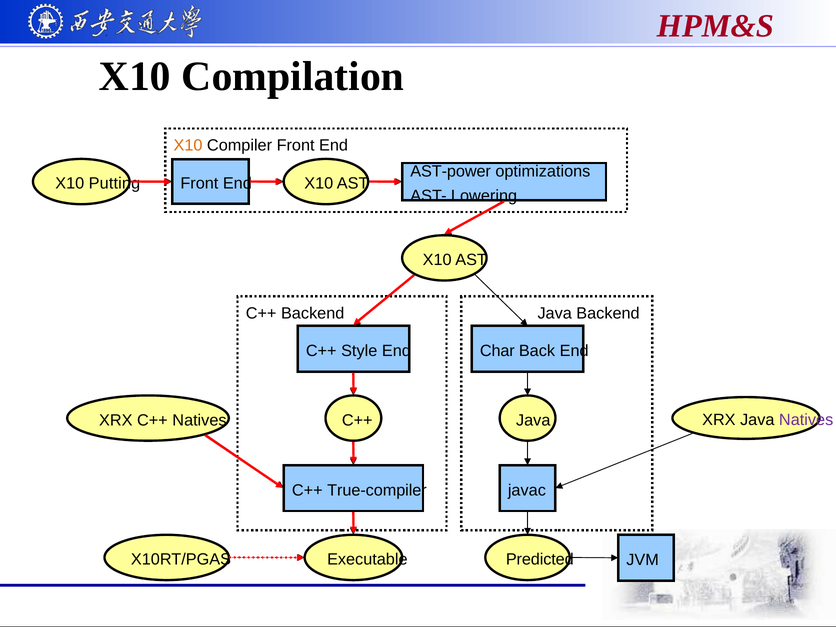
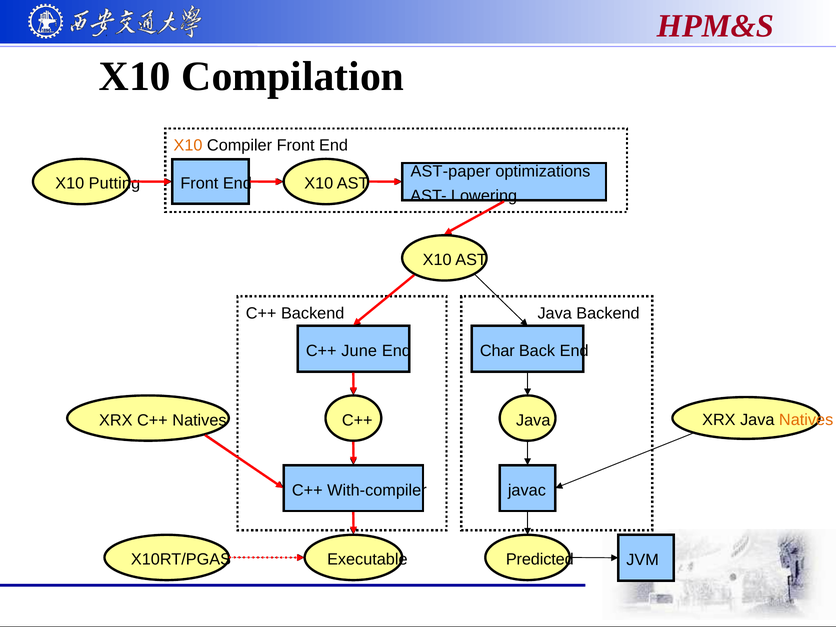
AST-power: AST-power -> AST-paper
Style: Style -> June
Natives at (806, 420) colour: purple -> orange
True-compiler: True-compiler -> With-compiler
